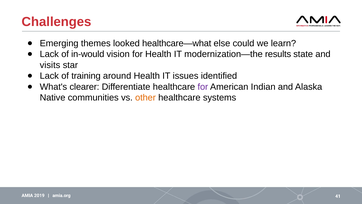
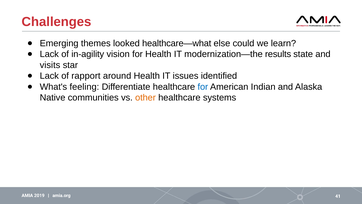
in-would: in-would -> in-agility
training: training -> rapport
clearer: clearer -> feeling
for at (203, 87) colour: purple -> blue
